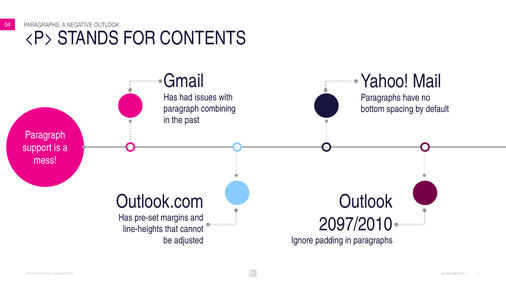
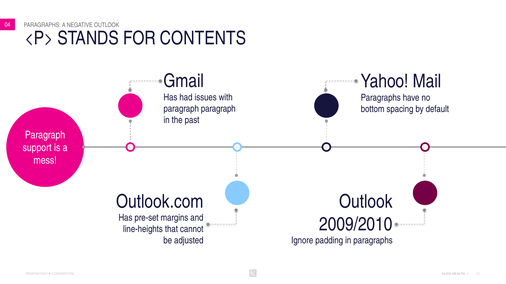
paragraph combining: combining -> paragraph
2097/2010: 2097/2010 -> 2009/2010
